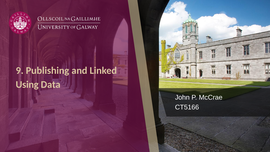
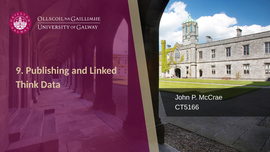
Using: Using -> Think
